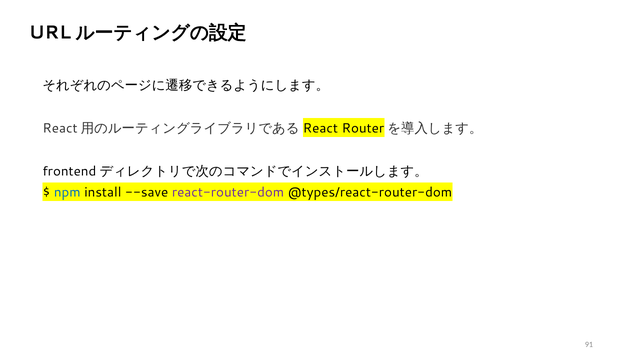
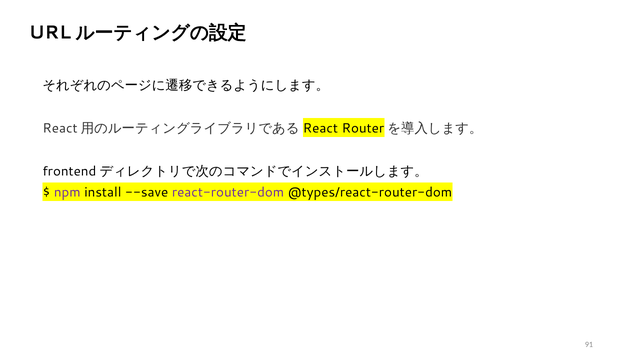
npm colour: blue -> purple
